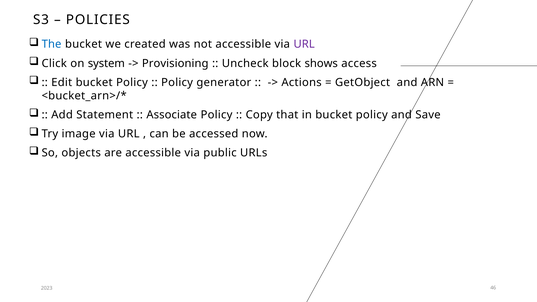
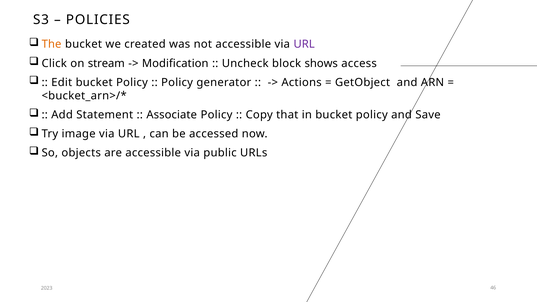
The colour: blue -> orange
system: system -> stream
Provisioning: Provisioning -> Modification
